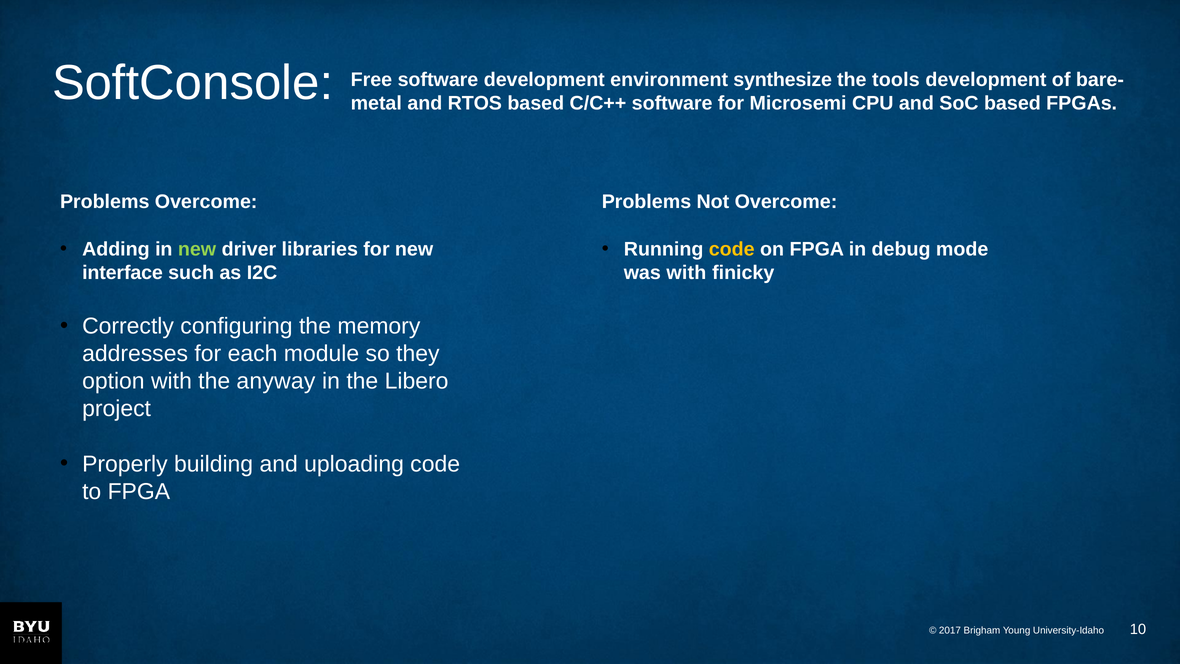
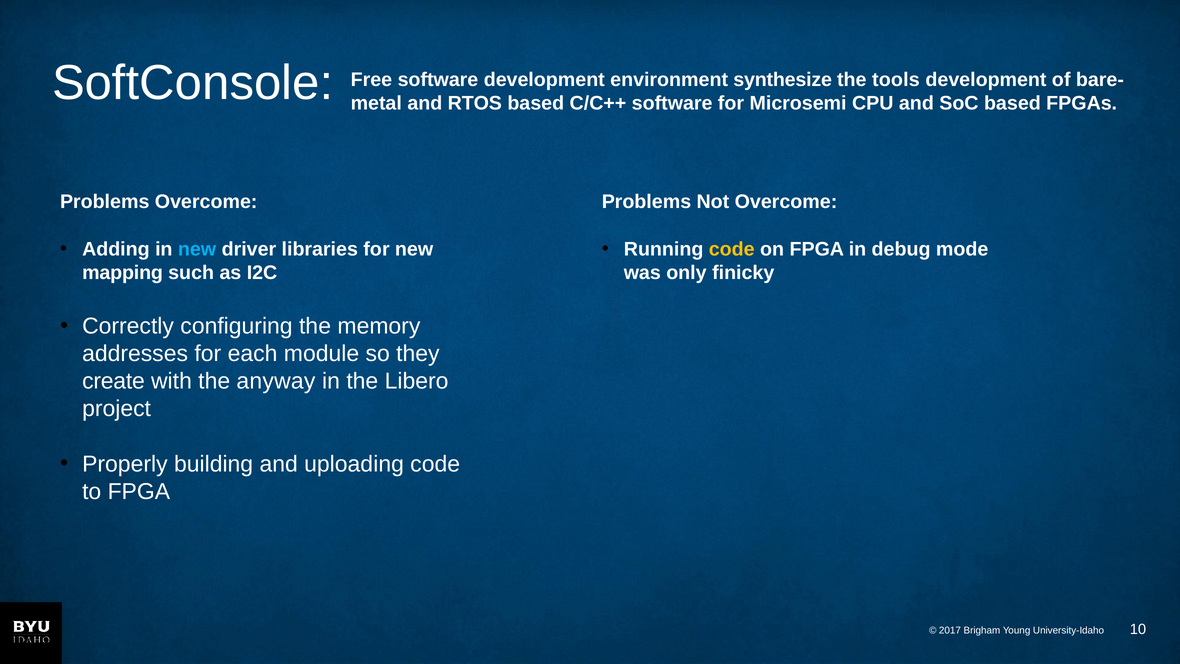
new at (197, 249) colour: light green -> light blue
interface: interface -> mapping
was with: with -> only
option: option -> create
